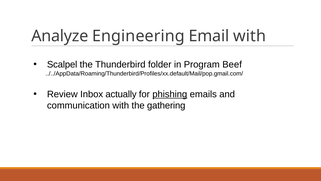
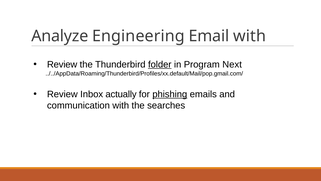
Scalpel at (62, 64): Scalpel -> Review
folder underline: none -> present
Beef: Beef -> Next
gathering: gathering -> searches
